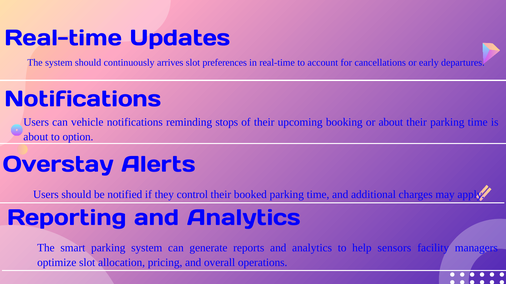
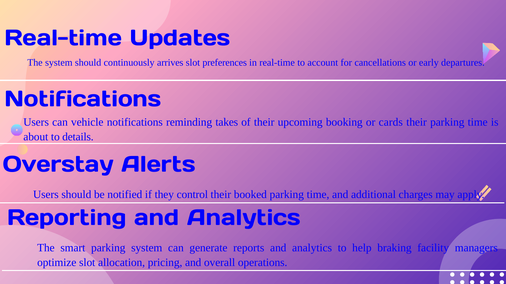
stops: stops -> takes
or about: about -> cards
option: option -> details
sensors: sensors -> braking
